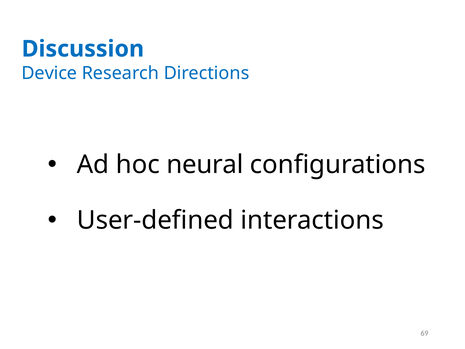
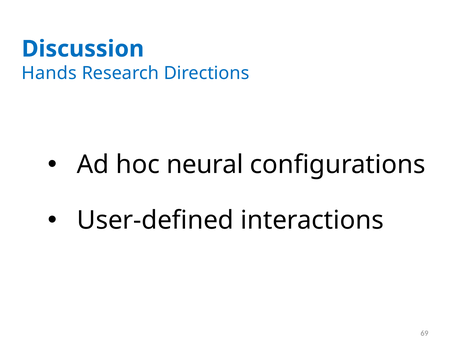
Device: Device -> Hands
